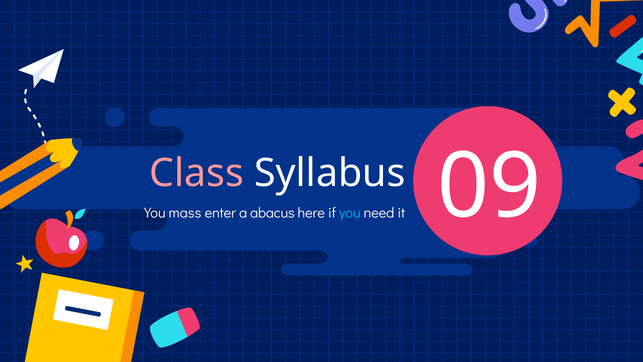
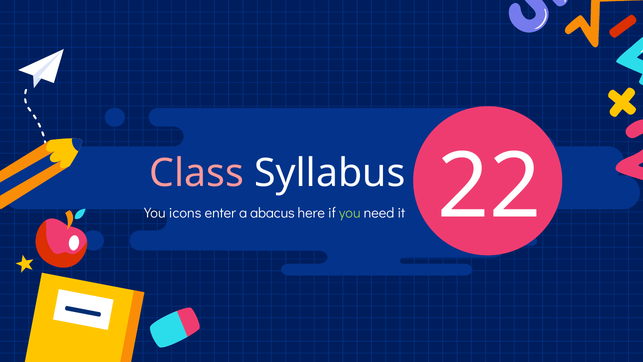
09: 09 -> 22
mass: mass -> icons
you at (350, 213) colour: light blue -> light green
